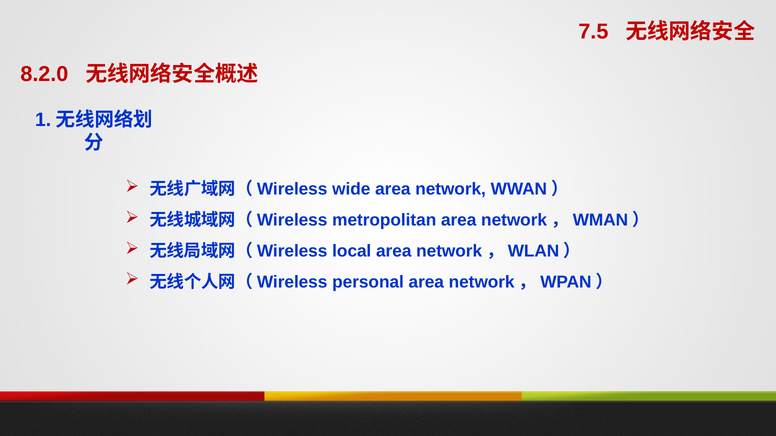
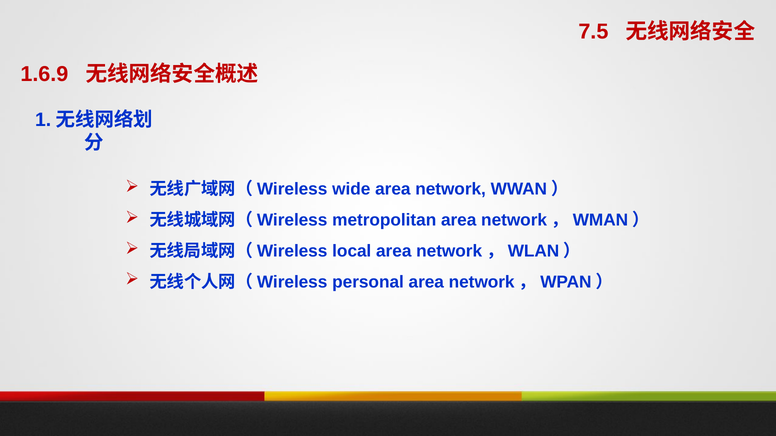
8.2.0: 8.2.0 -> 1.6.9
